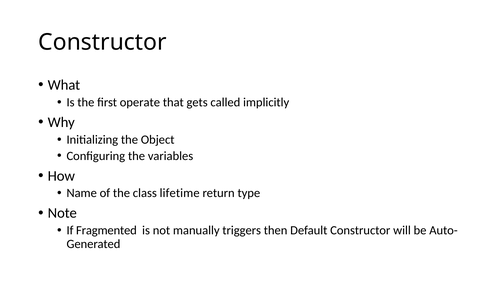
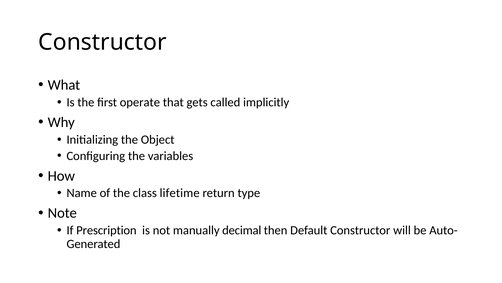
Fragmented: Fragmented -> Prescription
triggers: triggers -> decimal
